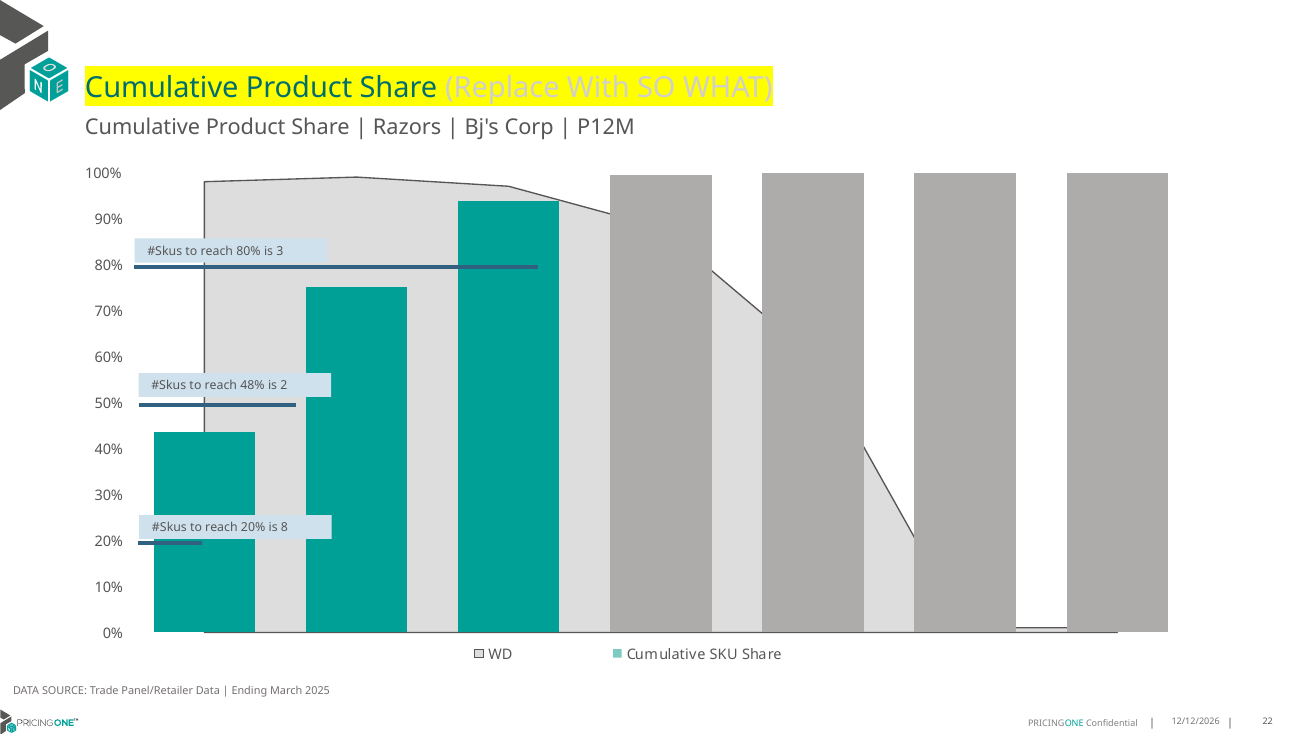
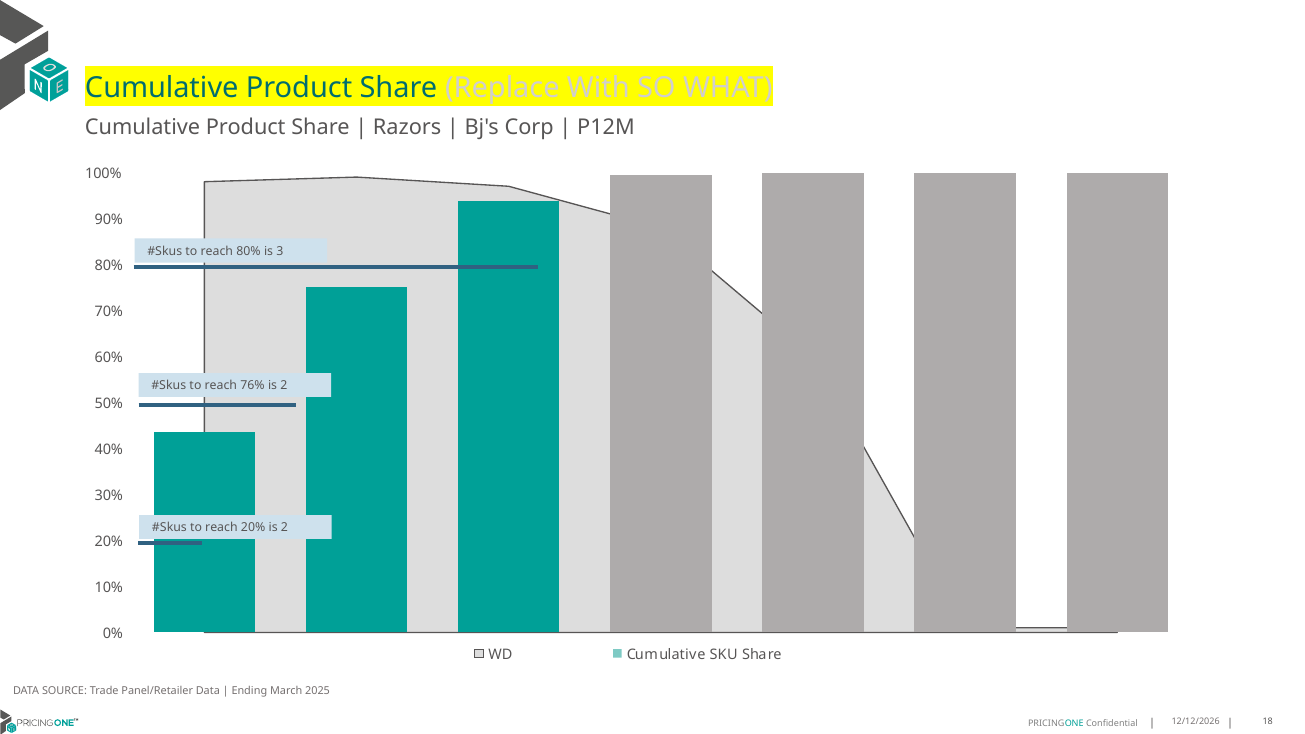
48%: 48% -> 76%
20% is 8: 8 -> 2
22: 22 -> 18
